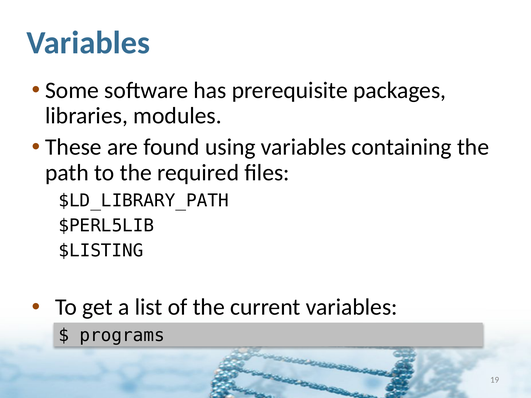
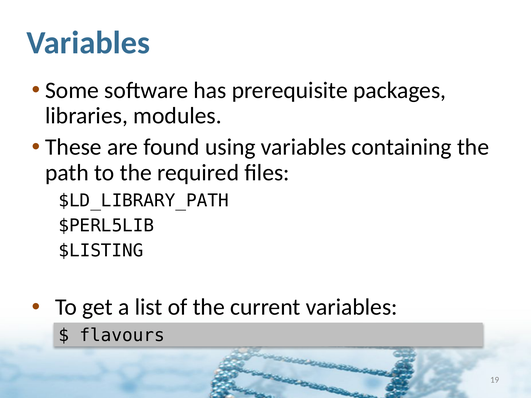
programs: programs -> flavours
